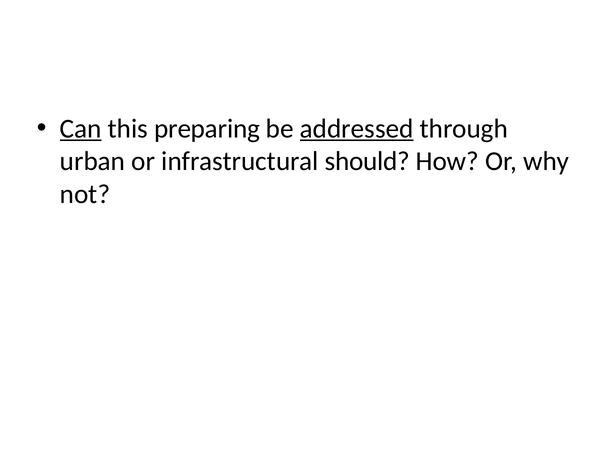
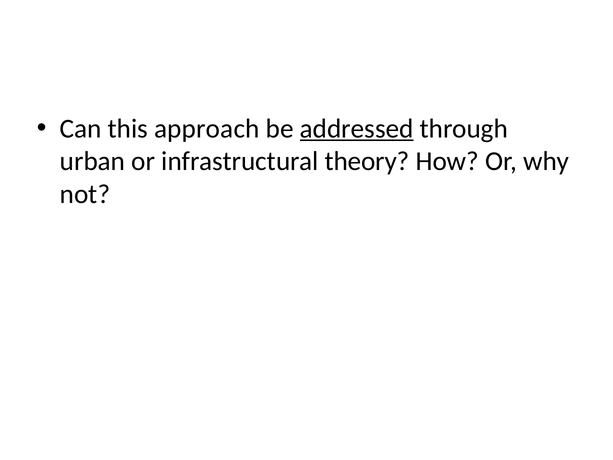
Can underline: present -> none
preparing: preparing -> approach
should: should -> theory
